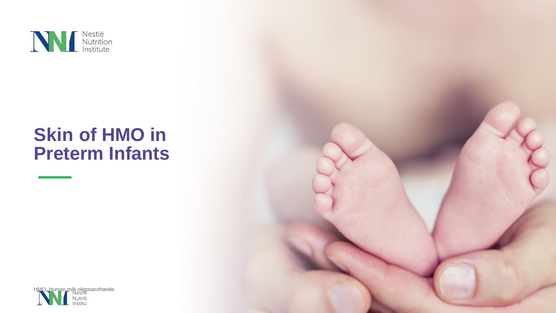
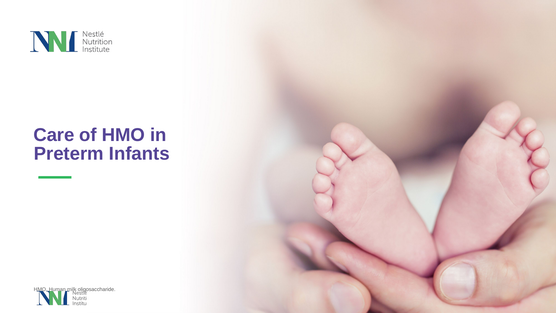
Skin: Skin -> Care
